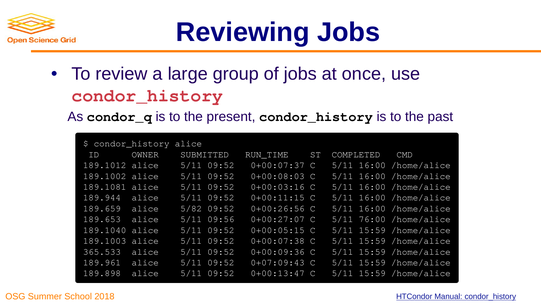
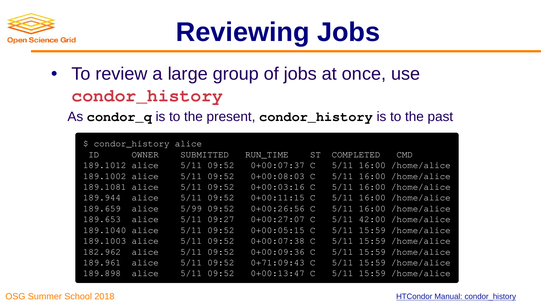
5/82: 5/82 -> 5/99
09:56: 09:56 -> 09:27
76:00: 76:00 -> 42:00
365.533: 365.533 -> 182.962
0+07:09:43: 0+07:09:43 -> 0+71:09:43
